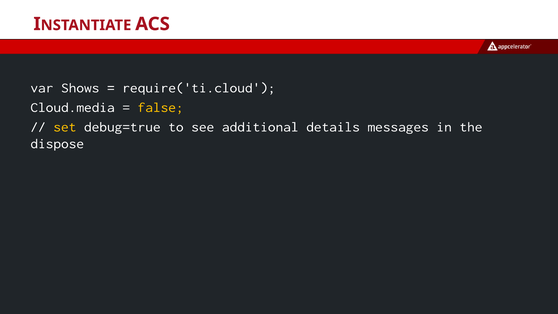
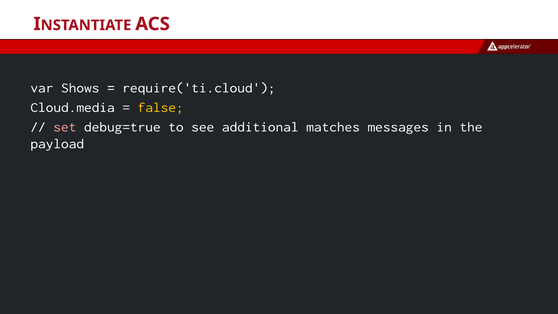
set colour: yellow -> pink
details: details -> matches
dispose: dispose -> payload
